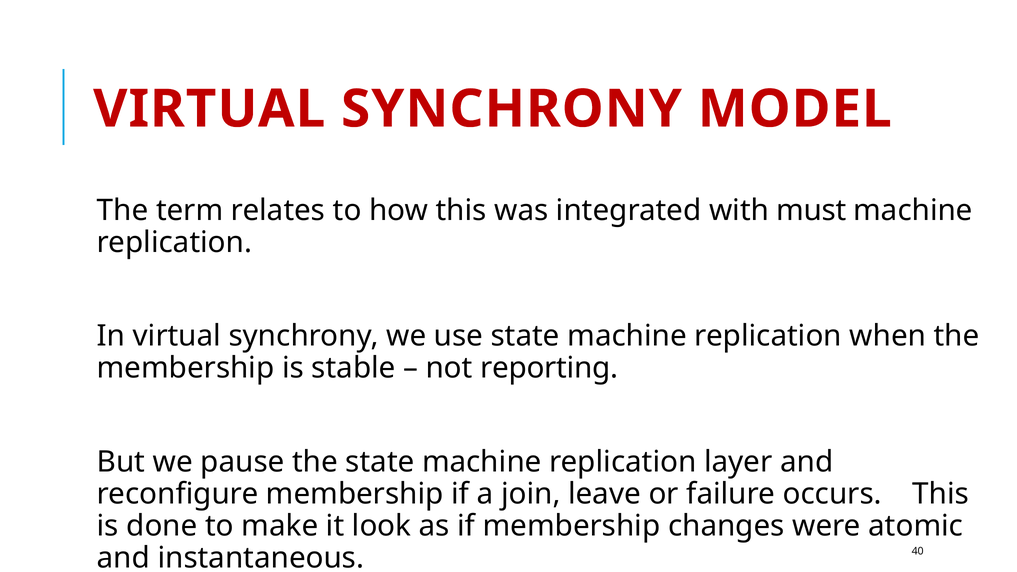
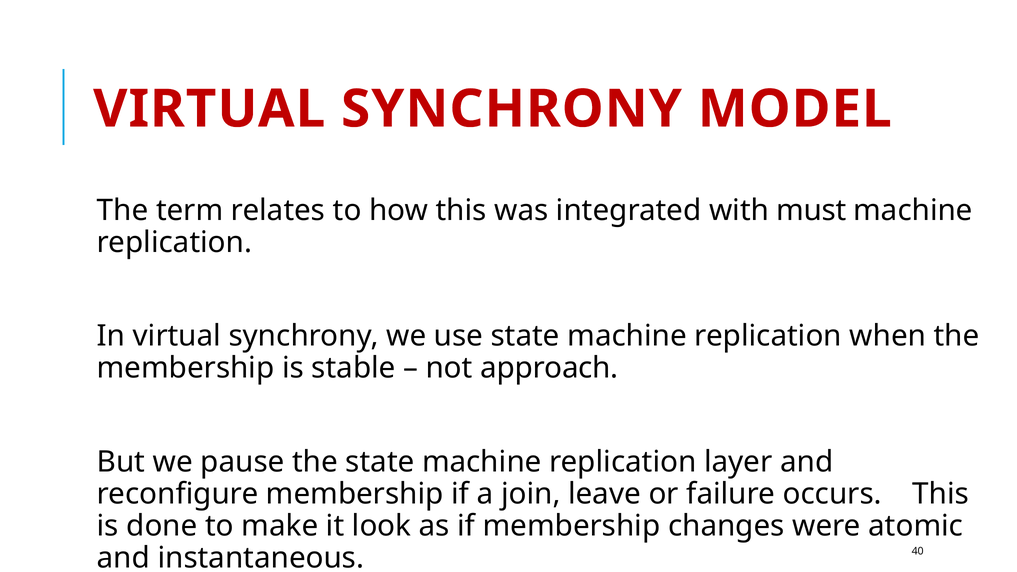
reporting: reporting -> approach
